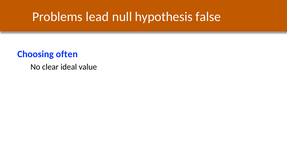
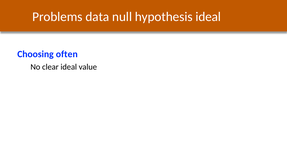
lead: lead -> data
hypothesis false: false -> ideal
